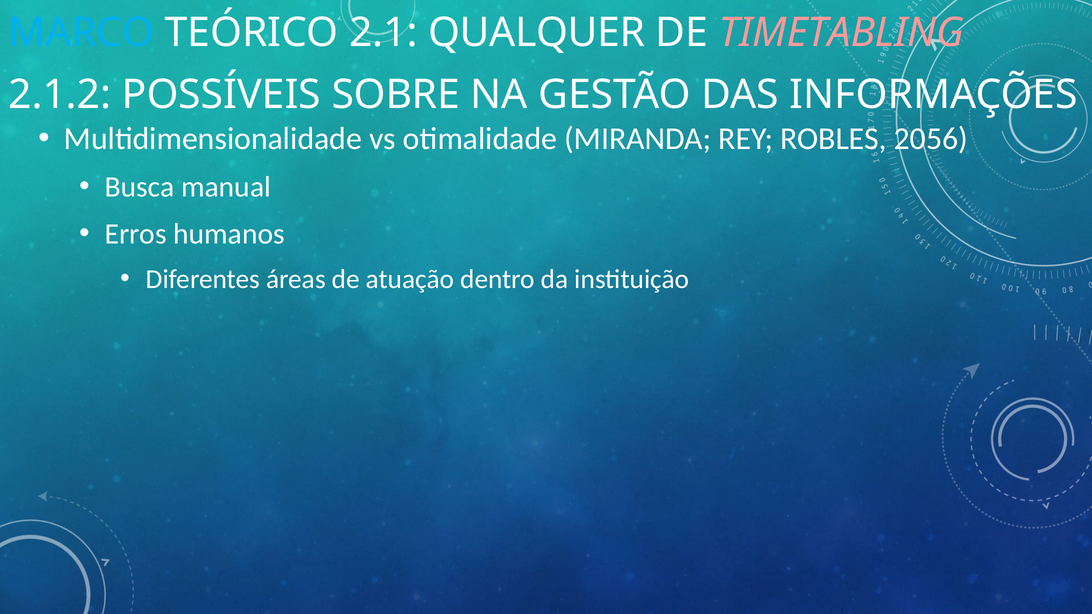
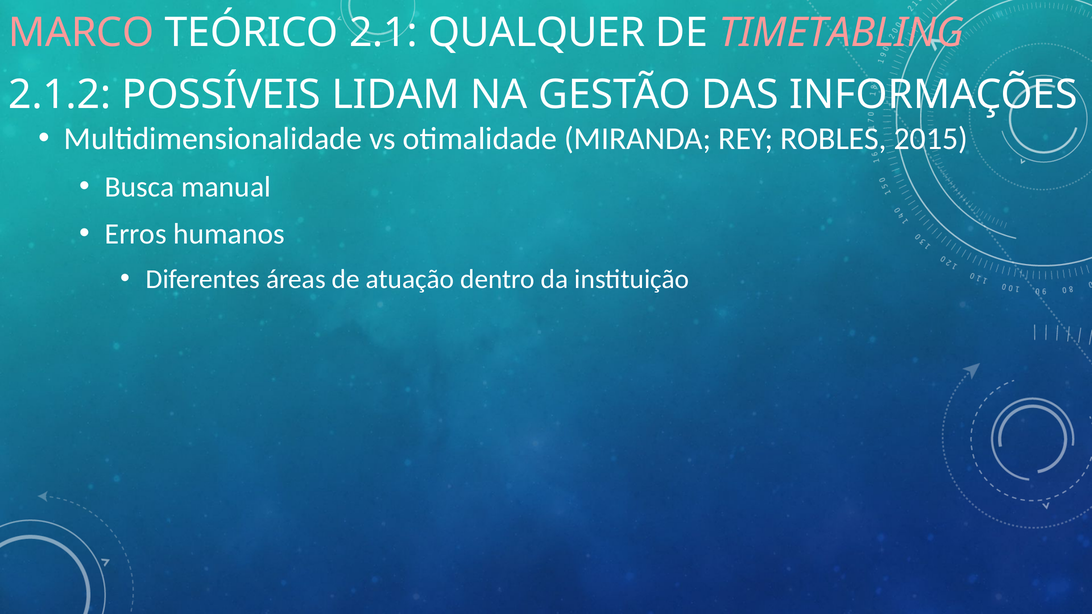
MARCO colour: light blue -> pink
SOBRE: SOBRE -> LIDAM
2056: 2056 -> 2015
